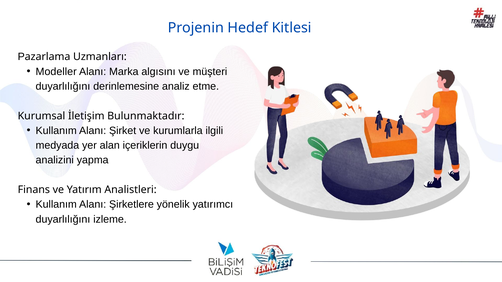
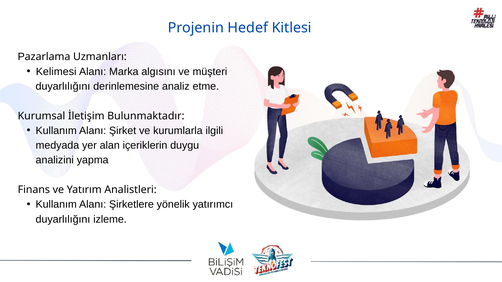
Modeller: Modeller -> Kelimesi
